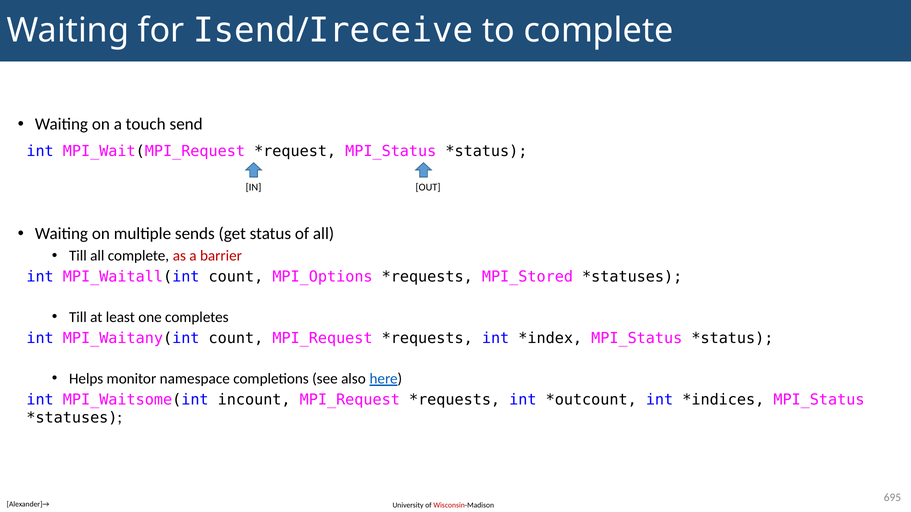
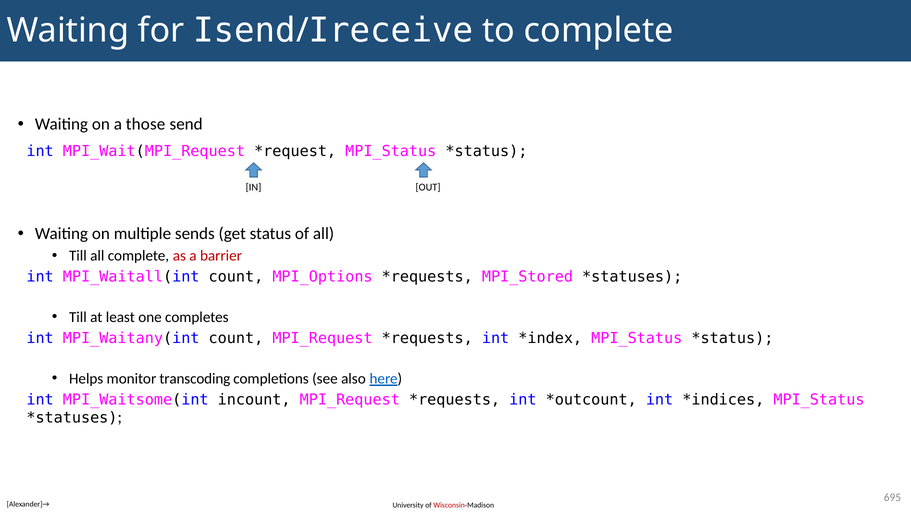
touch: touch -> those
namespace: namespace -> transcoding
